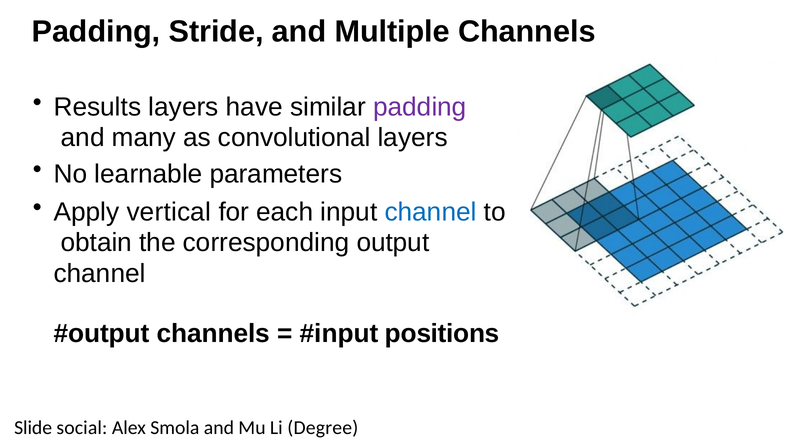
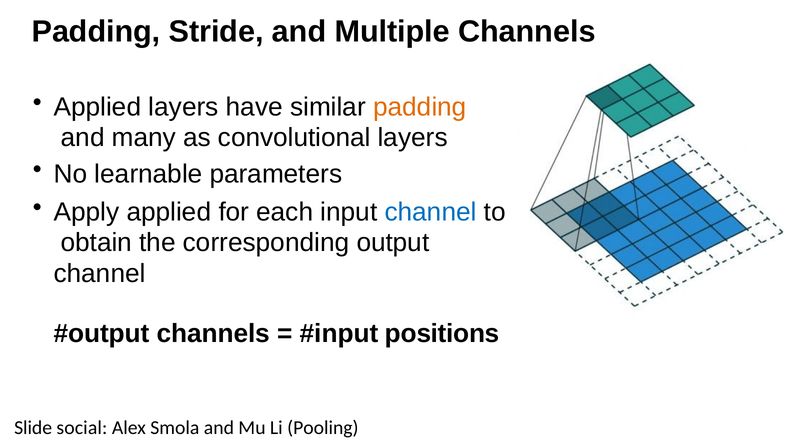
Results at (97, 107): Results -> Applied
padding at (420, 107) colour: purple -> orange
Apply vertical: vertical -> applied
Degree: Degree -> Pooling
